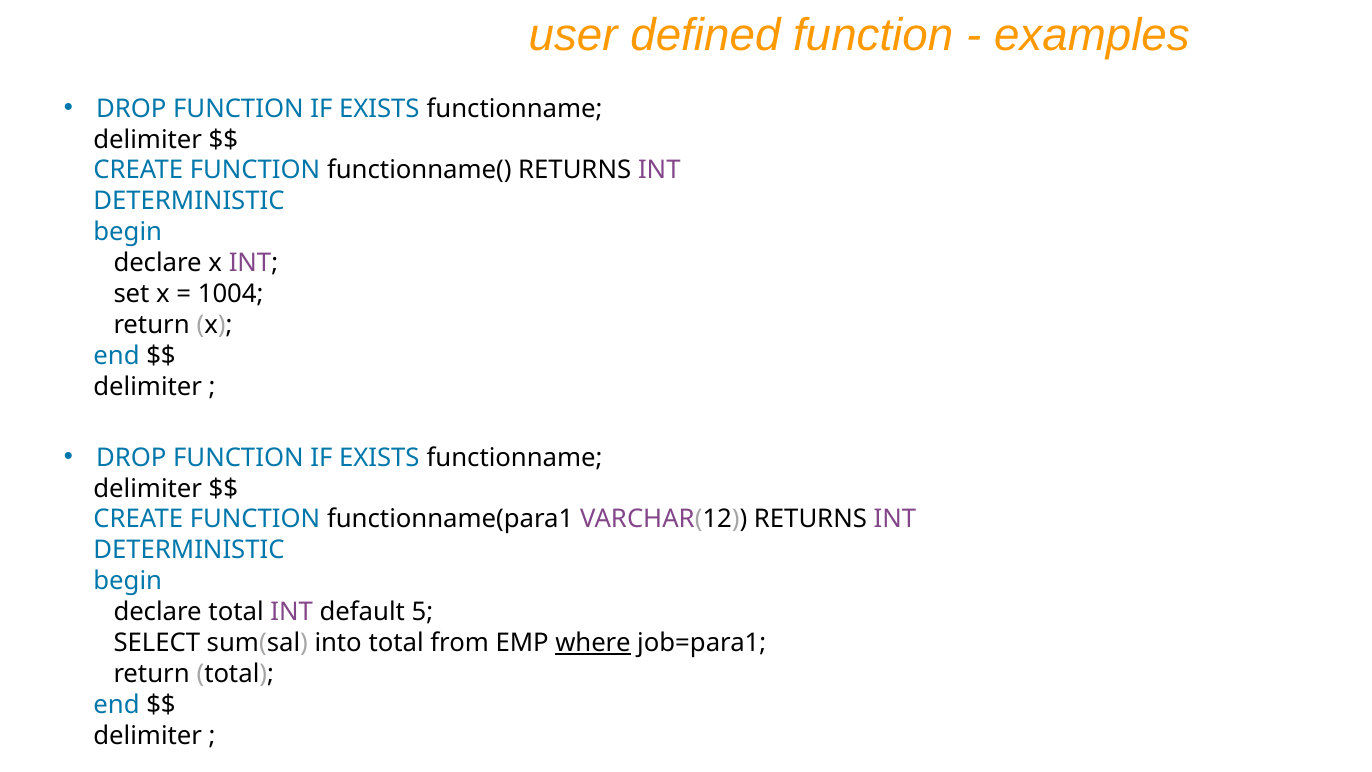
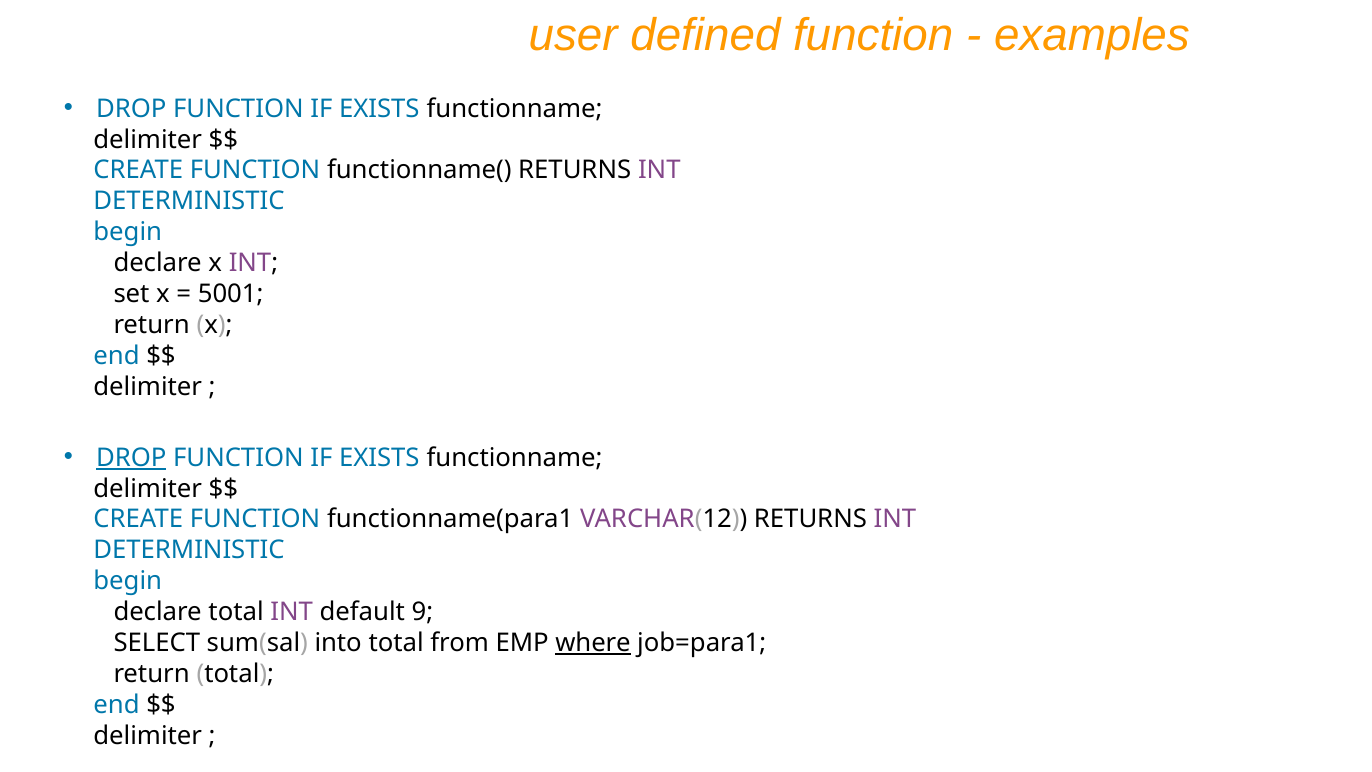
1004: 1004 -> 5001
DROP at (131, 458) underline: none -> present
5: 5 -> 9
